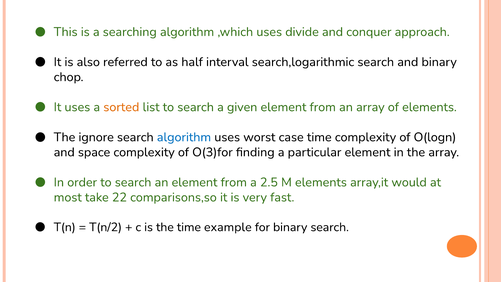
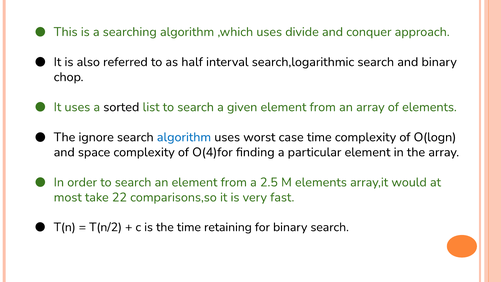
sorted colour: orange -> black
O(3)for: O(3)for -> O(4)for
example: example -> retaining
